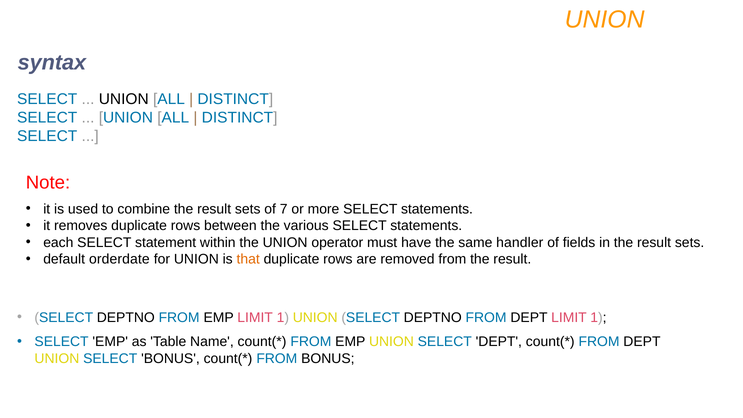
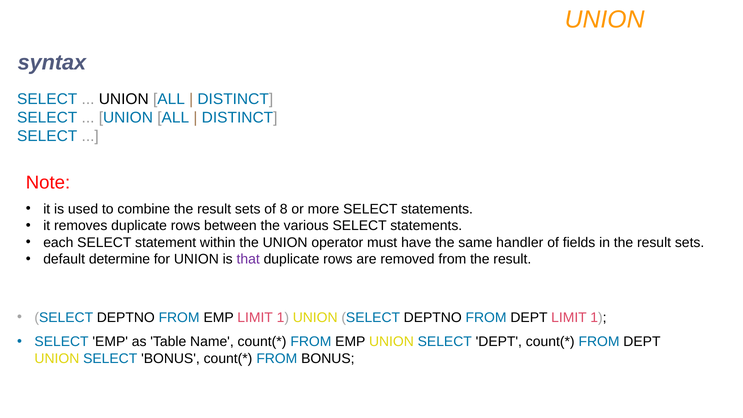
7: 7 -> 8
orderdate: orderdate -> determine
that colour: orange -> purple
